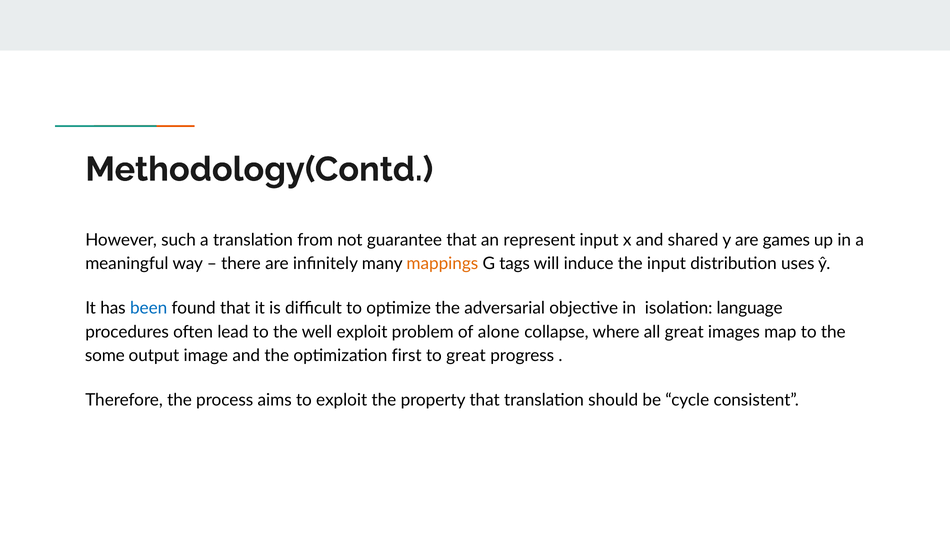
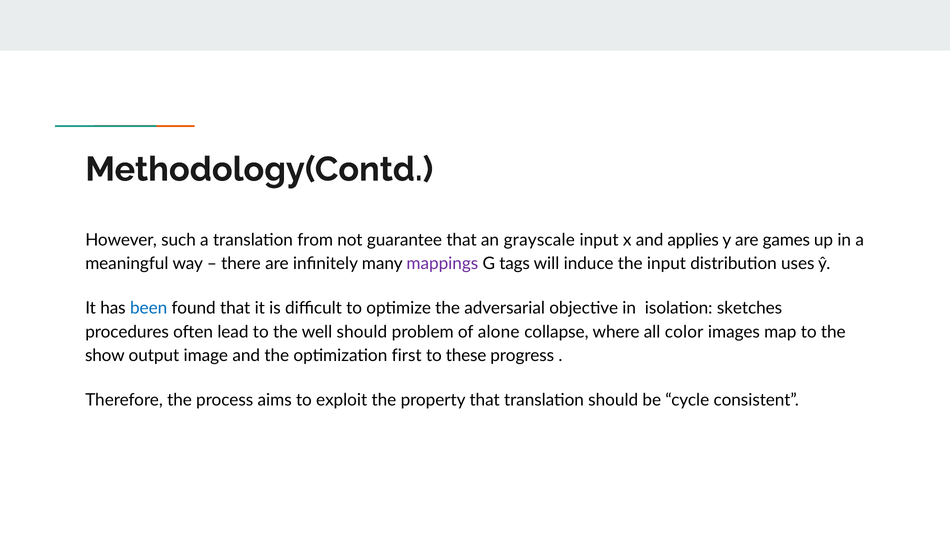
represent: represent -> grayscale
shared: shared -> applies
mappings colour: orange -> purple
language: language -> sketches
well exploit: exploit -> should
all great: great -> color
some: some -> show
to great: great -> these
